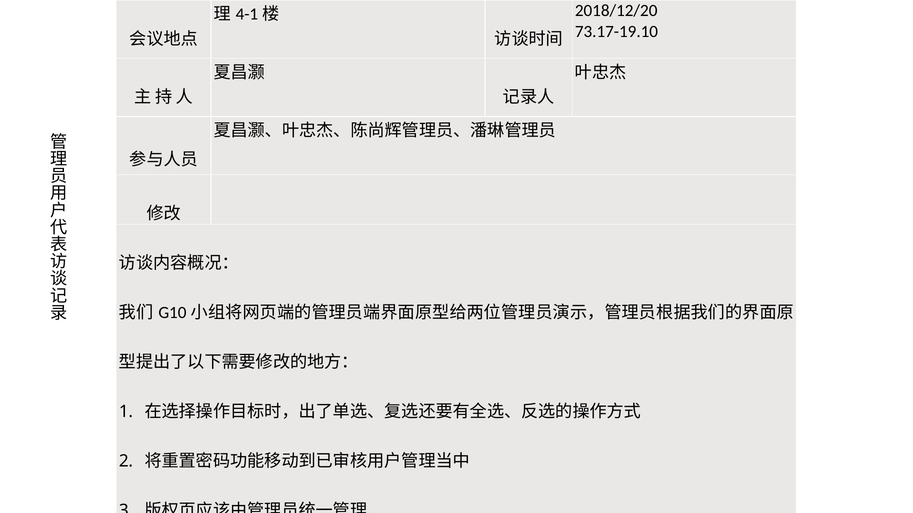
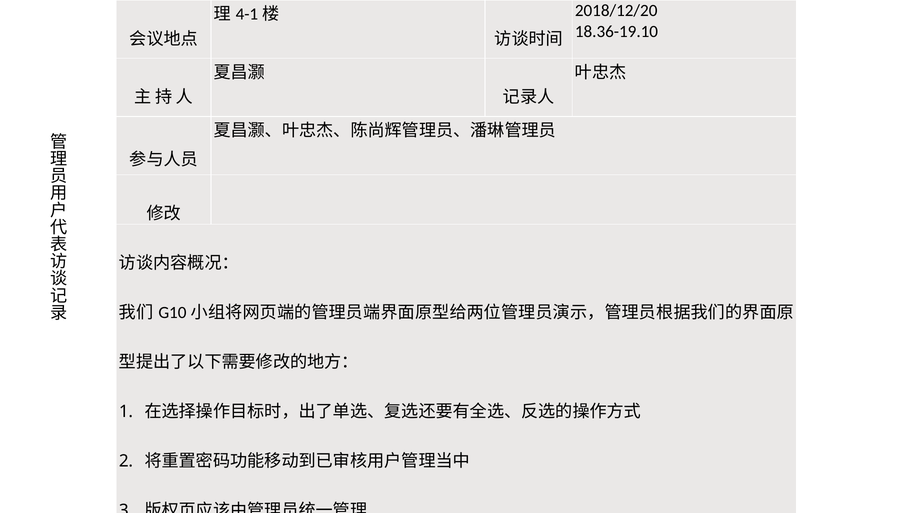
73.17-19.10: 73.17-19.10 -> 18.36-19.10
